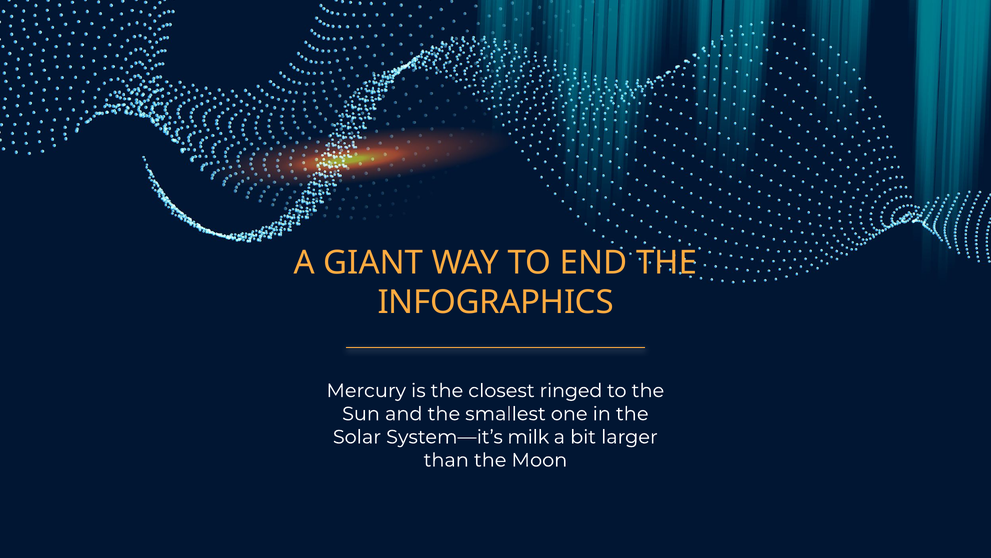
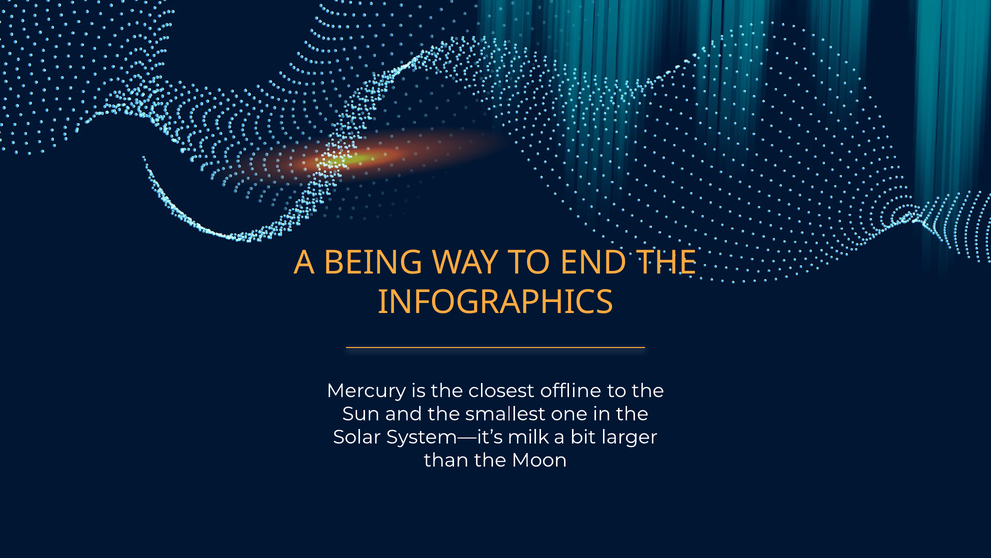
GIANT: GIANT -> BEING
ringed: ringed -> offline
